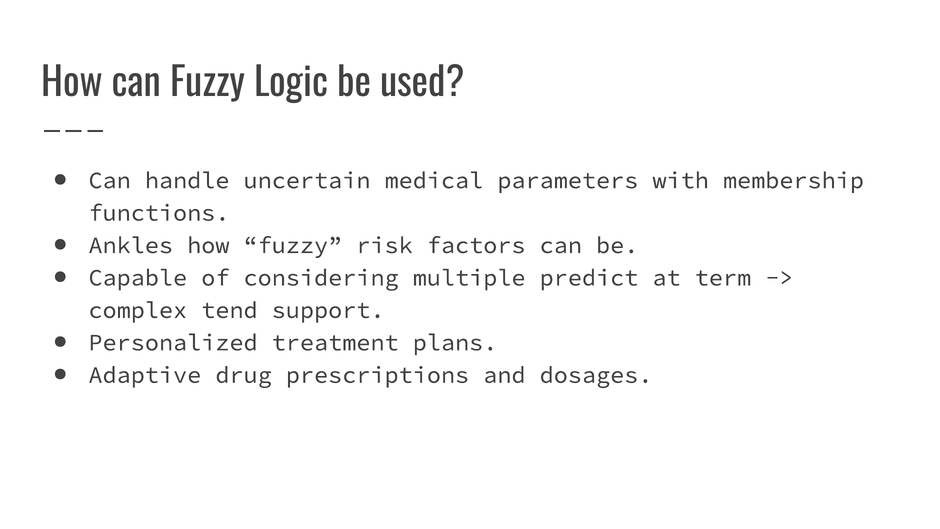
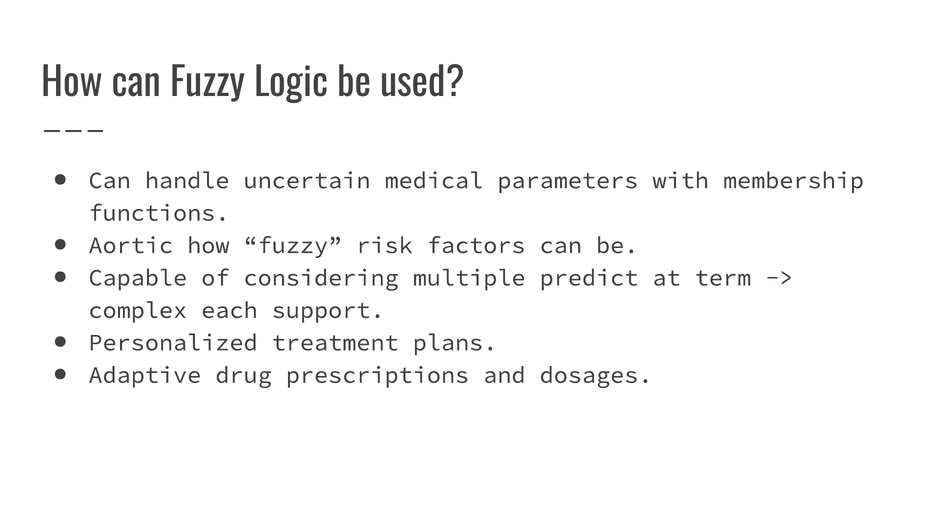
Ankles: Ankles -> Aortic
tend: tend -> each
